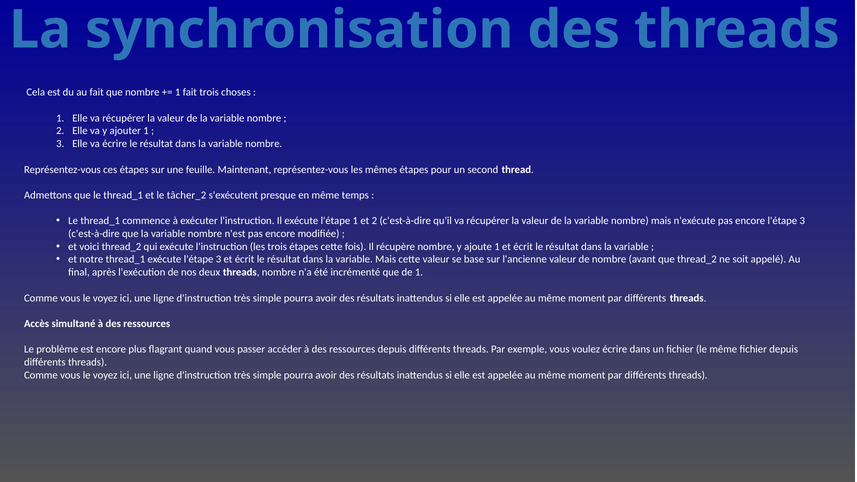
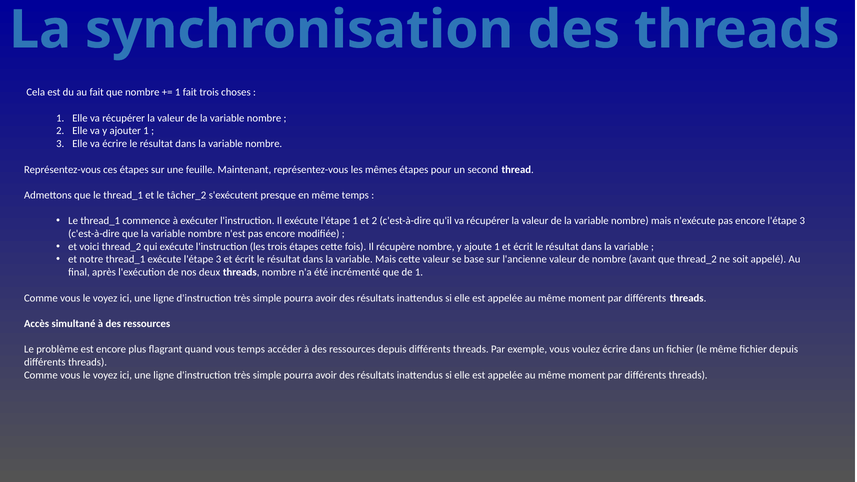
vous passer: passer -> temps
